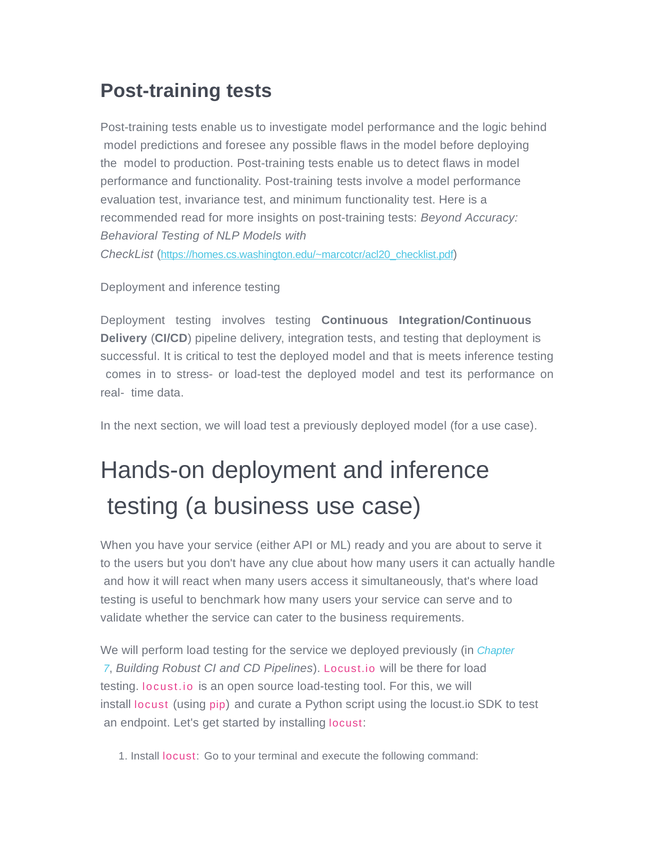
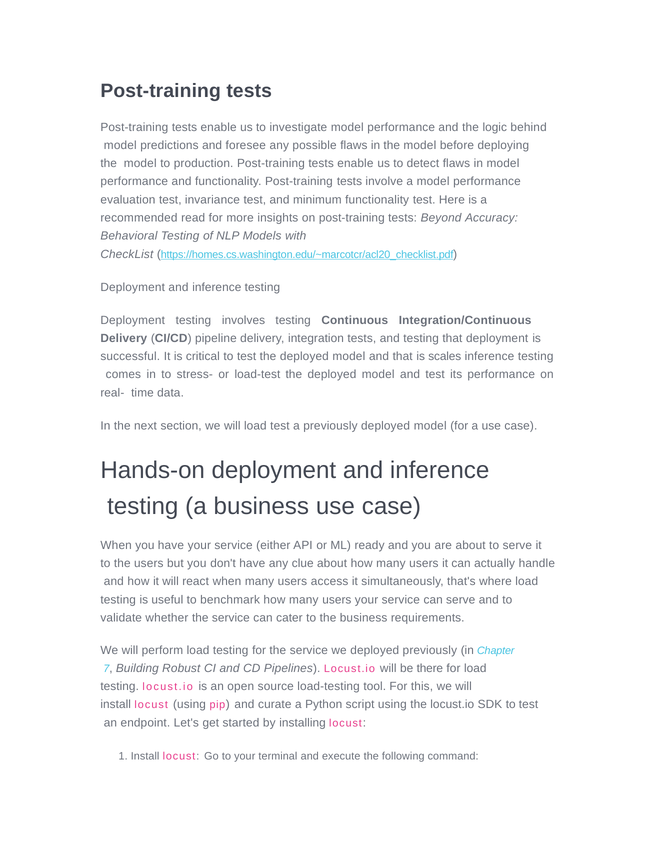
meets: meets -> scales
